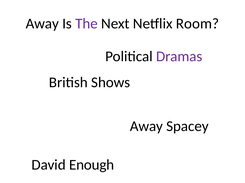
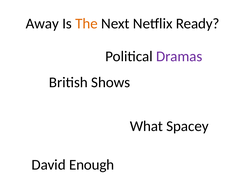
The colour: purple -> orange
Room: Room -> Ready
Away at (146, 127): Away -> What
